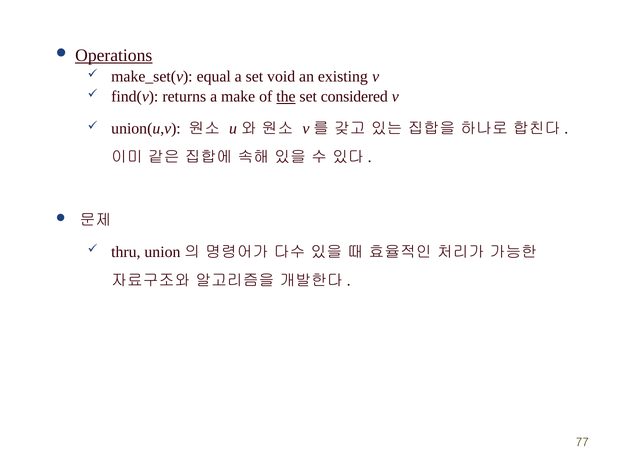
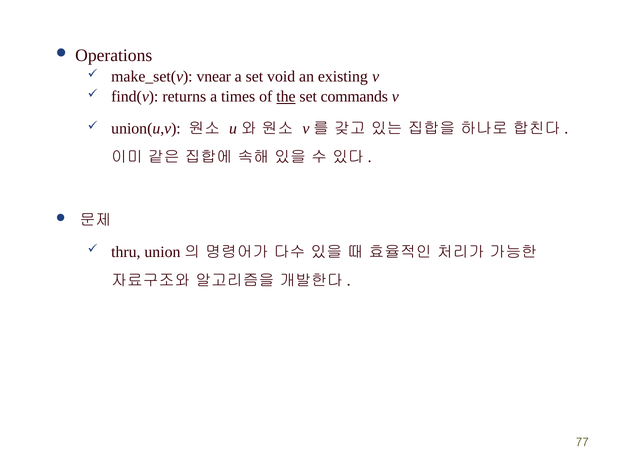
Operations underline: present -> none
equal: equal -> vnear
make: make -> times
considered: considered -> commands
